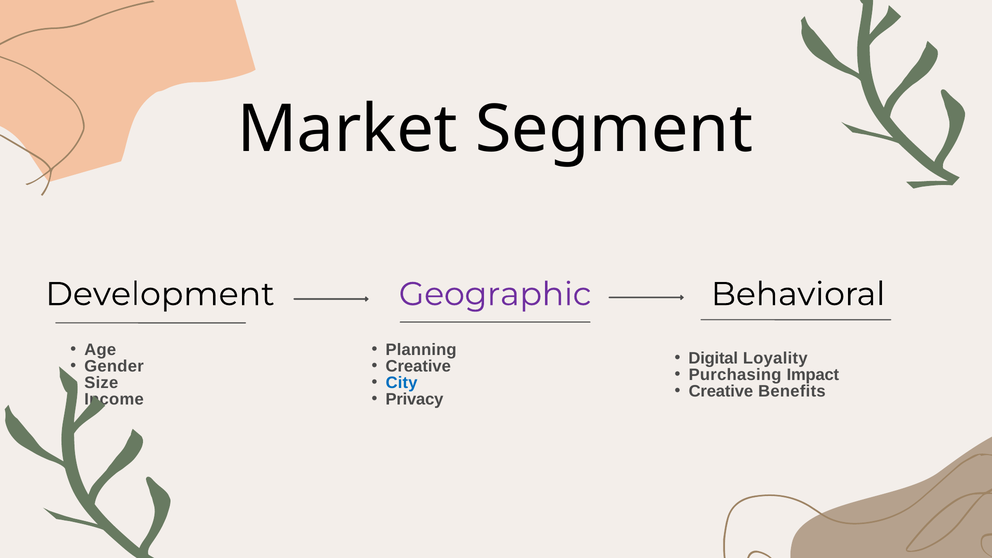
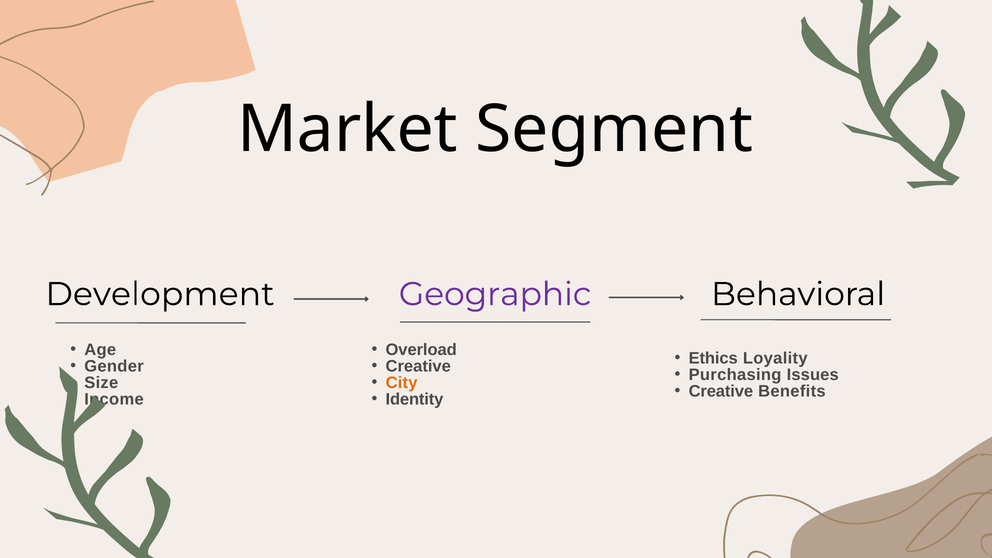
Planning: Planning -> Overload
Digital: Digital -> Ethics
Impact: Impact -> Issues
City colour: blue -> orange
Privacy: Privacy -> Identity
